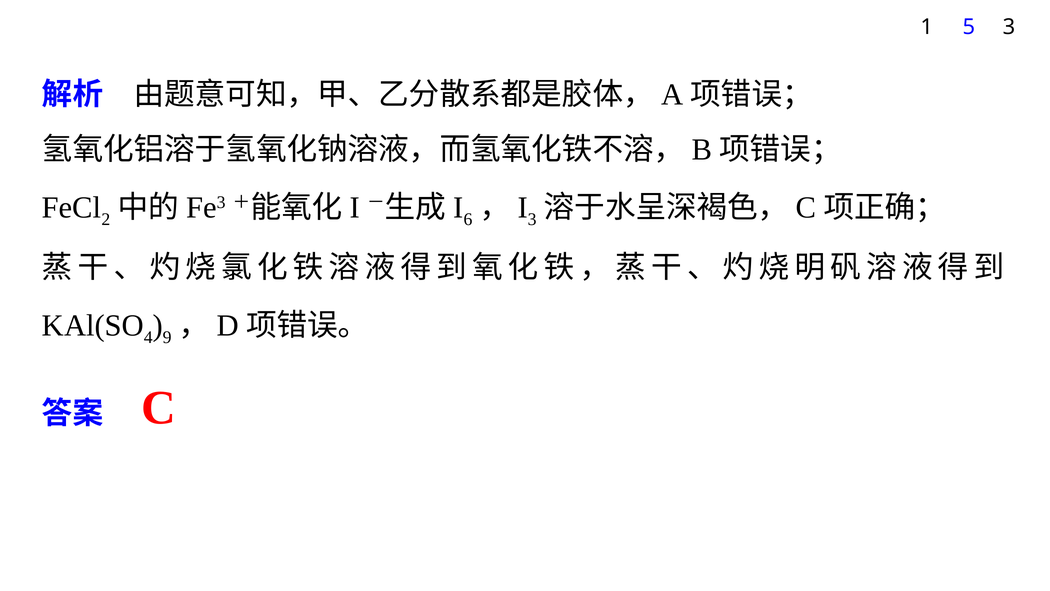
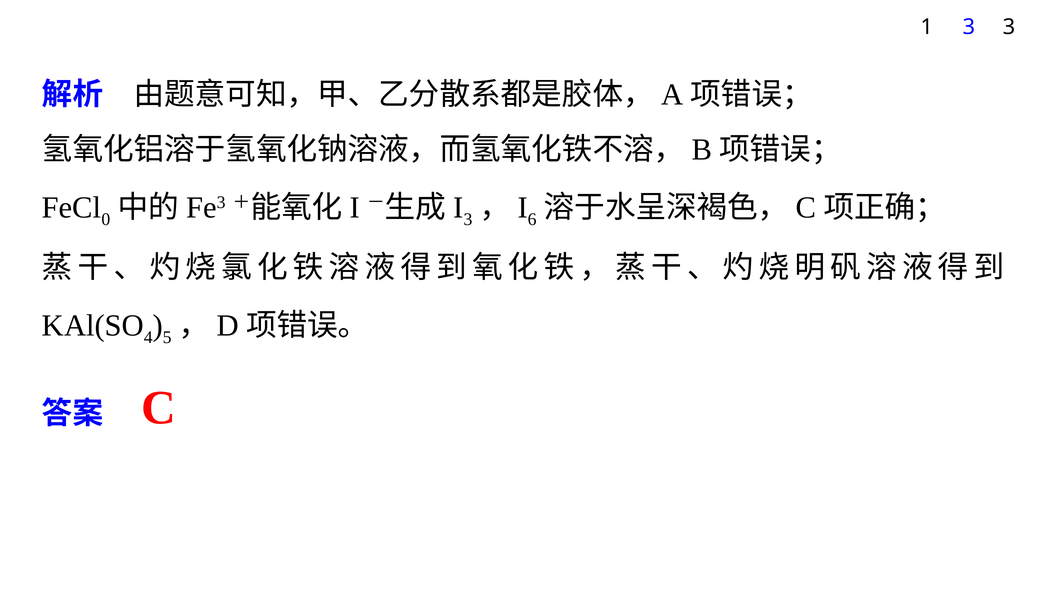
1 5: 5 -> 3
2: 2 -> 0
6 at (468, 219): 6 -> 3
3 at (532, 219): 3 -> 6
9: 9 -> 5
